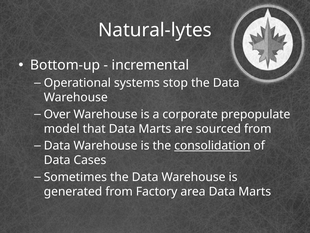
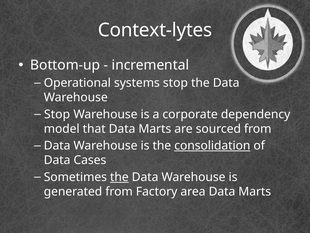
Natural-lytes: Natural-lytes -> Context-lytes
Over at (57, 114): Over -> Stop
prepopulate: prepopulate -> dependency
the at (119, 177) underline: none -> present
